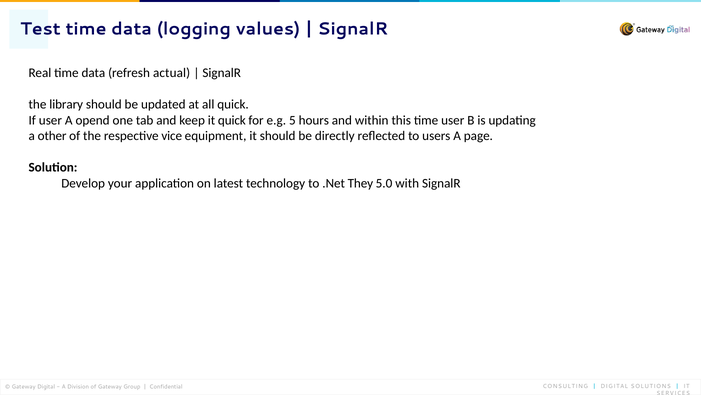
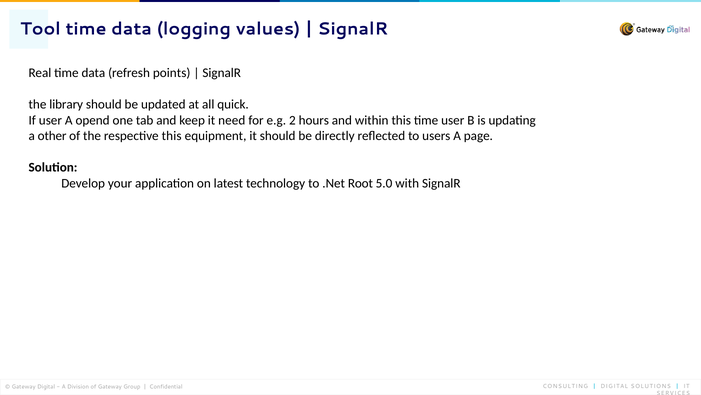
Test: Test -> Tool
actual: actual -> points
it quick: quick -> need
5: 5 -> 2
respective vice: vice -> this
They: They -> Root
